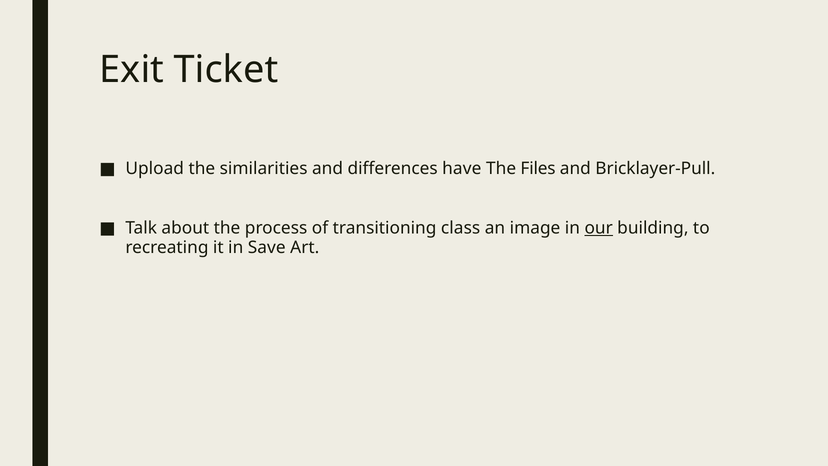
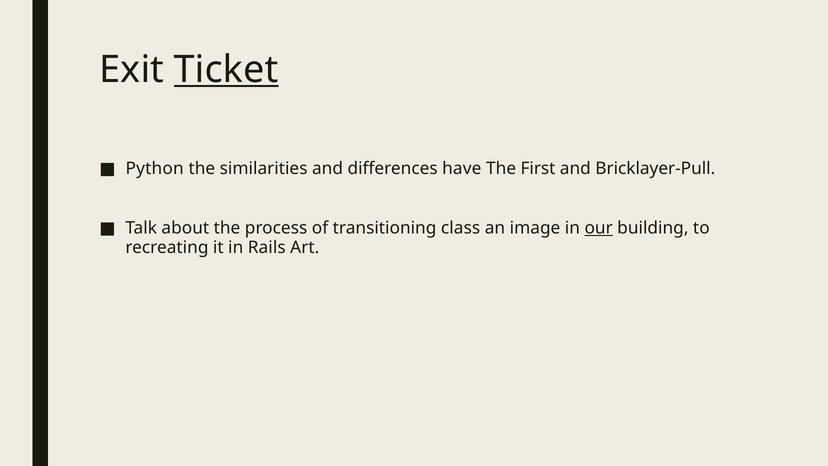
Ticket underline: none -> present
Upload: Upload -> Python
Files: Files -> First
Save: Save -> Rails
